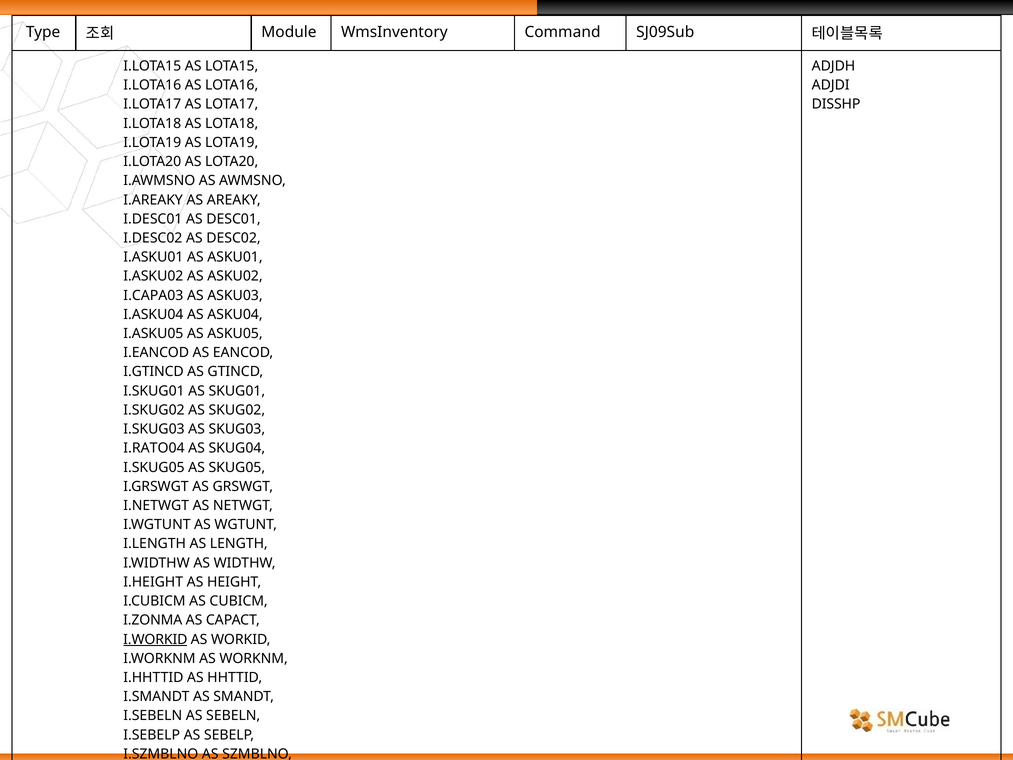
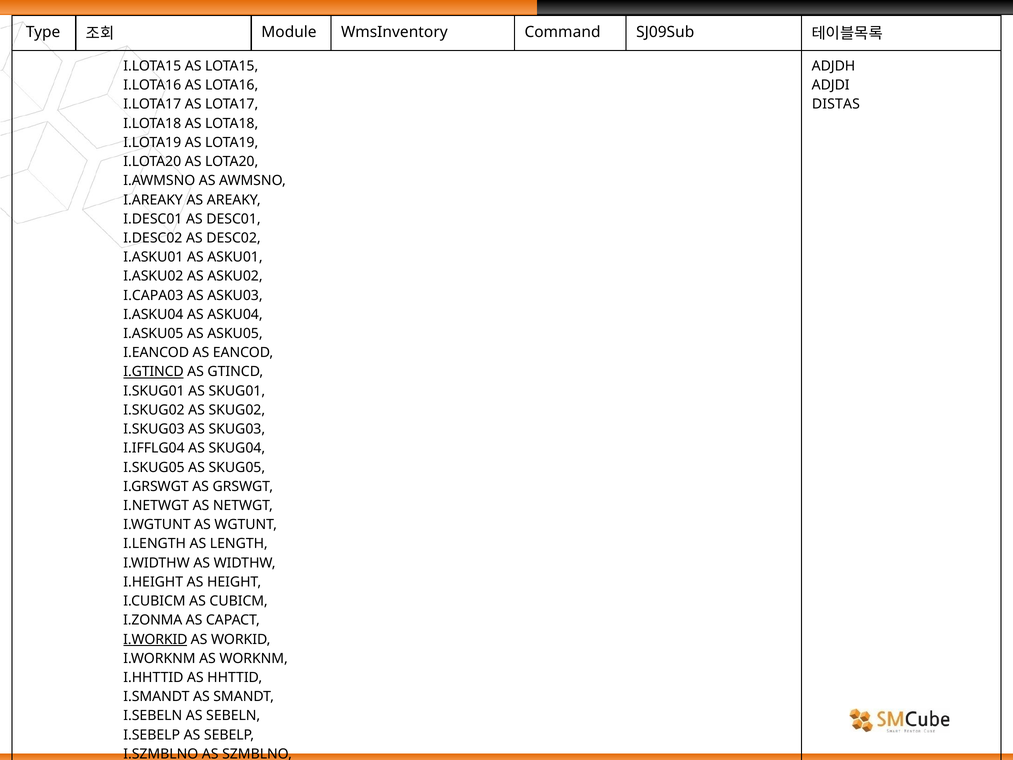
DISSHP: DISSHP -> DISTAS
I.GTINCD underline: none -> present
I.RATO04: I.RATO04 -> I.IFFLG04
